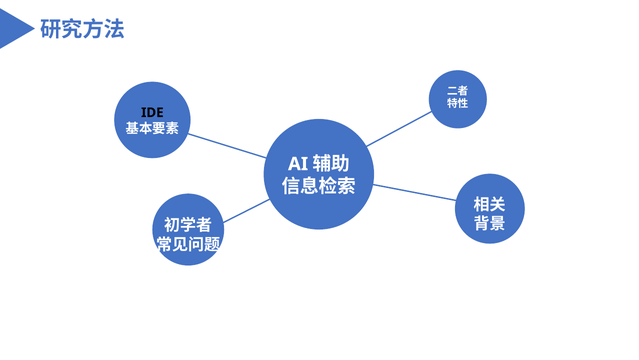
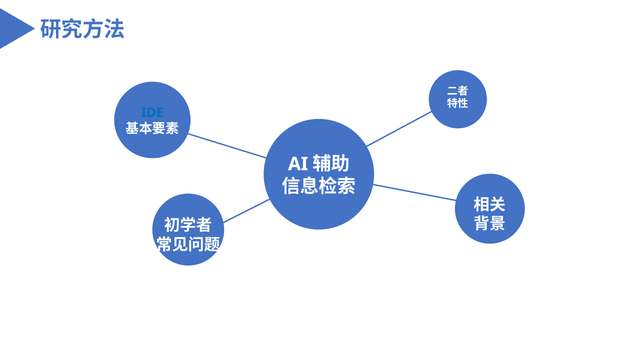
IDE colour: black -> blue
